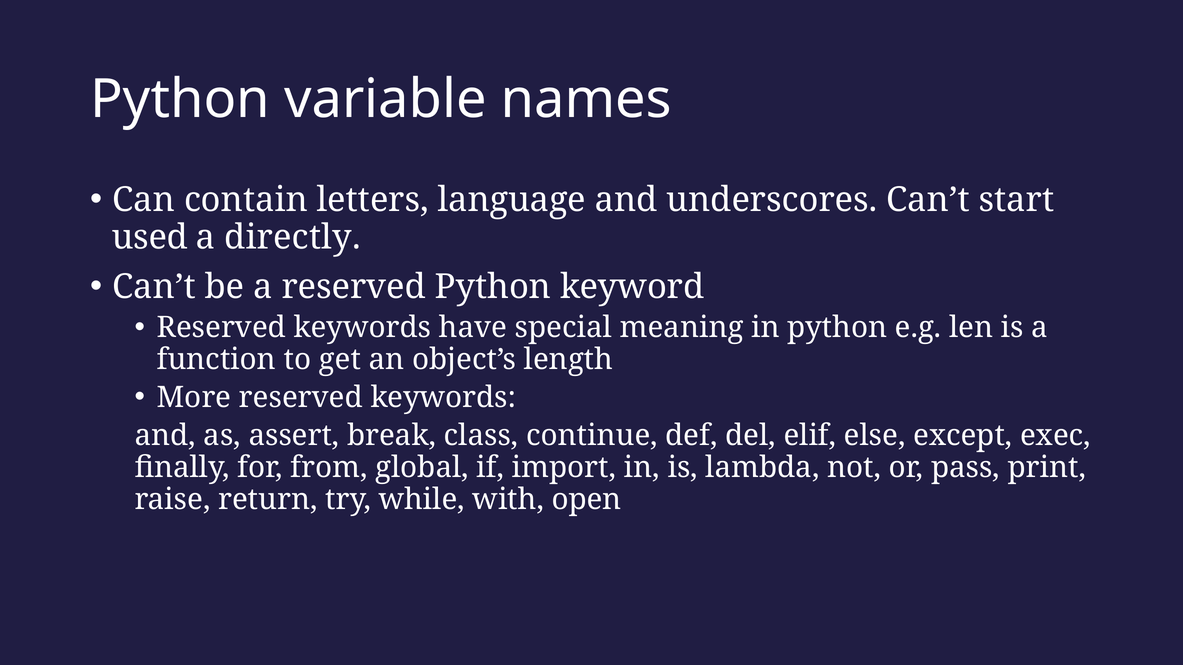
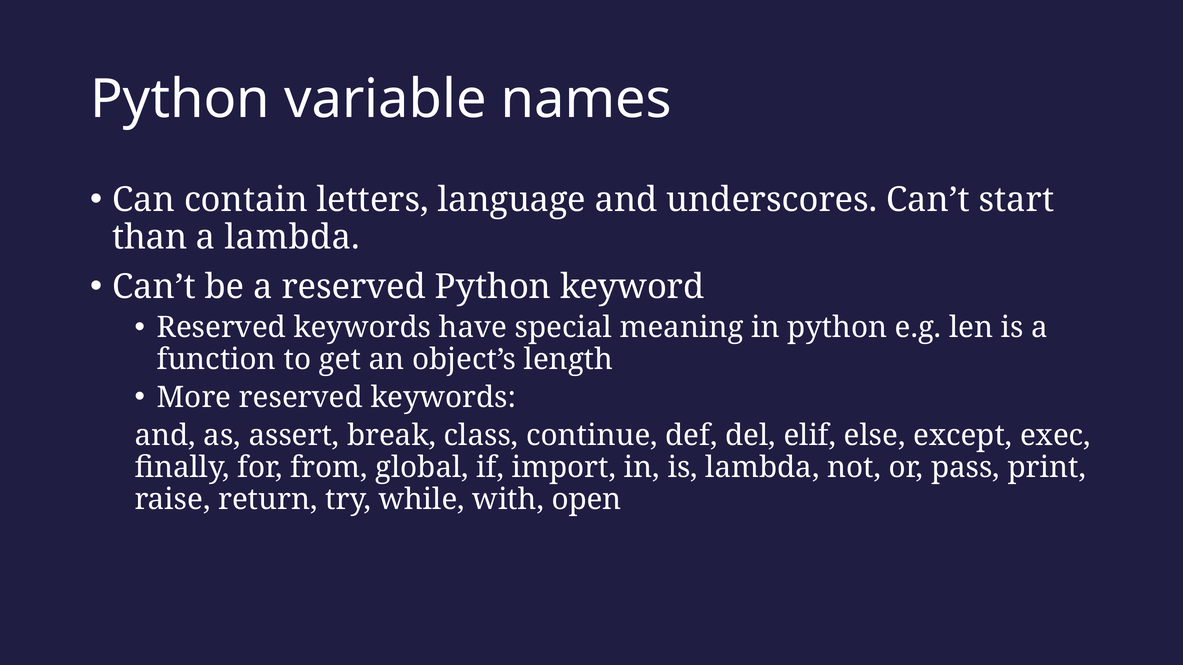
used: used -> than
a directly: directly -> lambda
